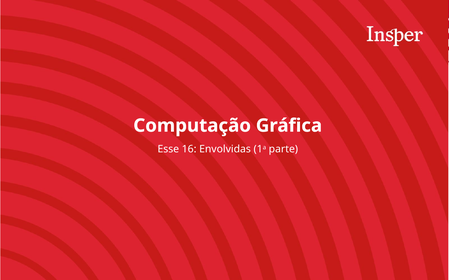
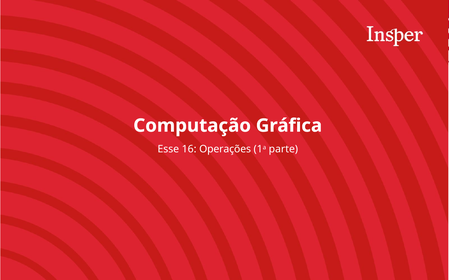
Envolvidas: Envolvidas -> Operações
